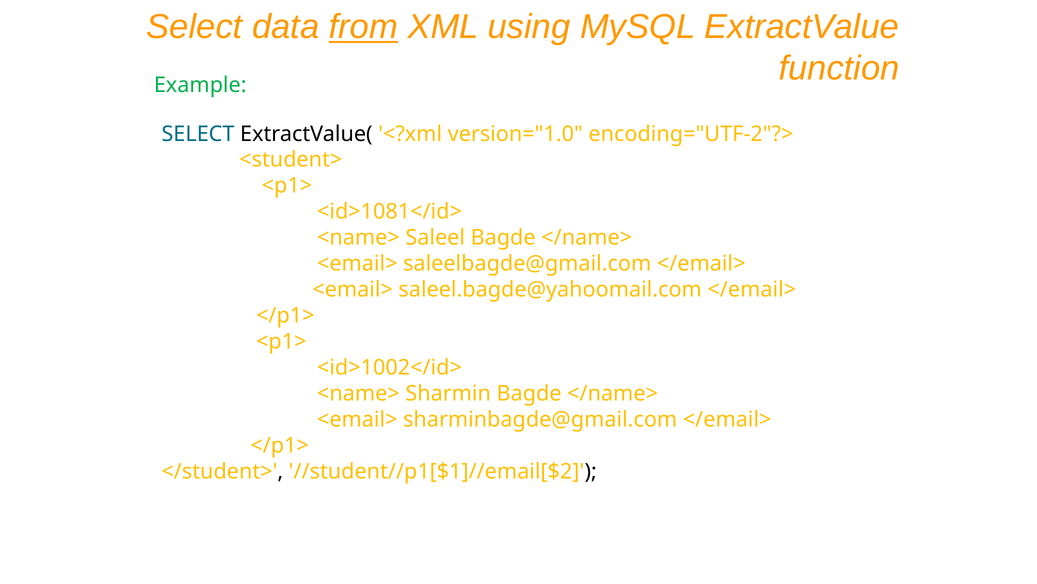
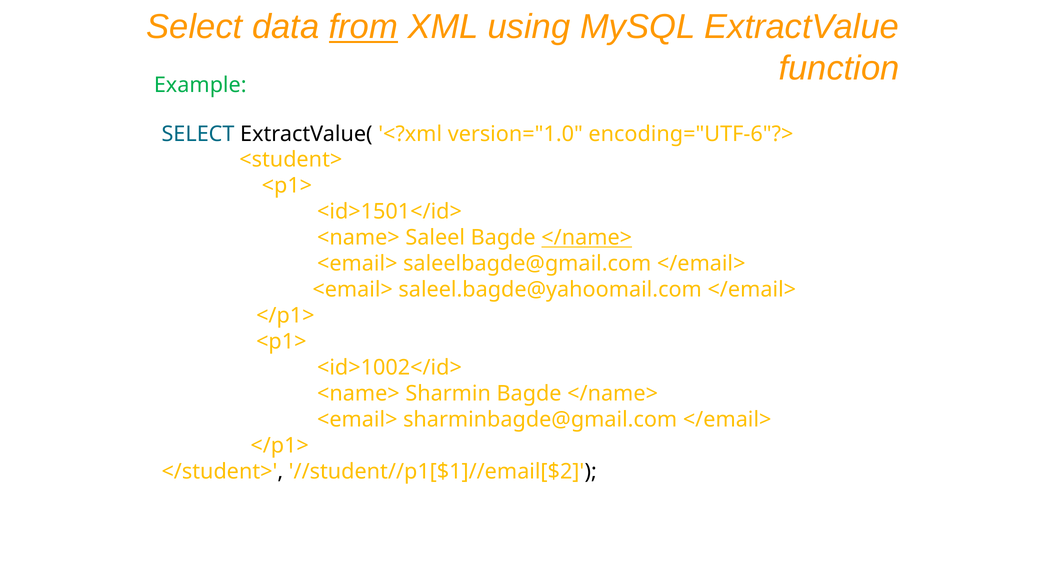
encoding="UTF-2"?>: encoding="UTF-2"?> -> encoding="UTF-6"?>
<id>1081</id>: <id>1081</id> -> <id>1501</id>
</name> at (587, 237) underline: none -> present
